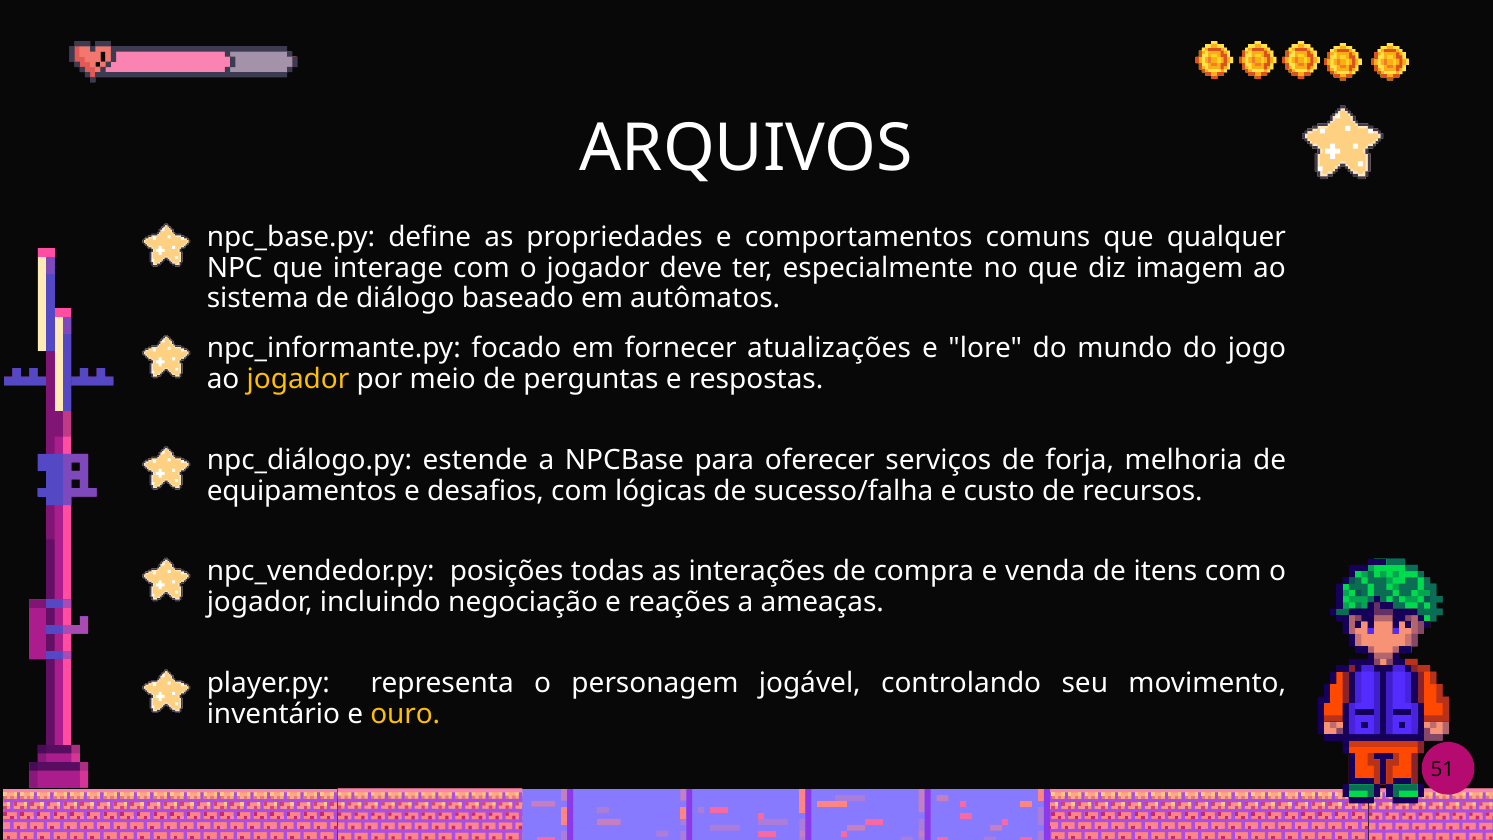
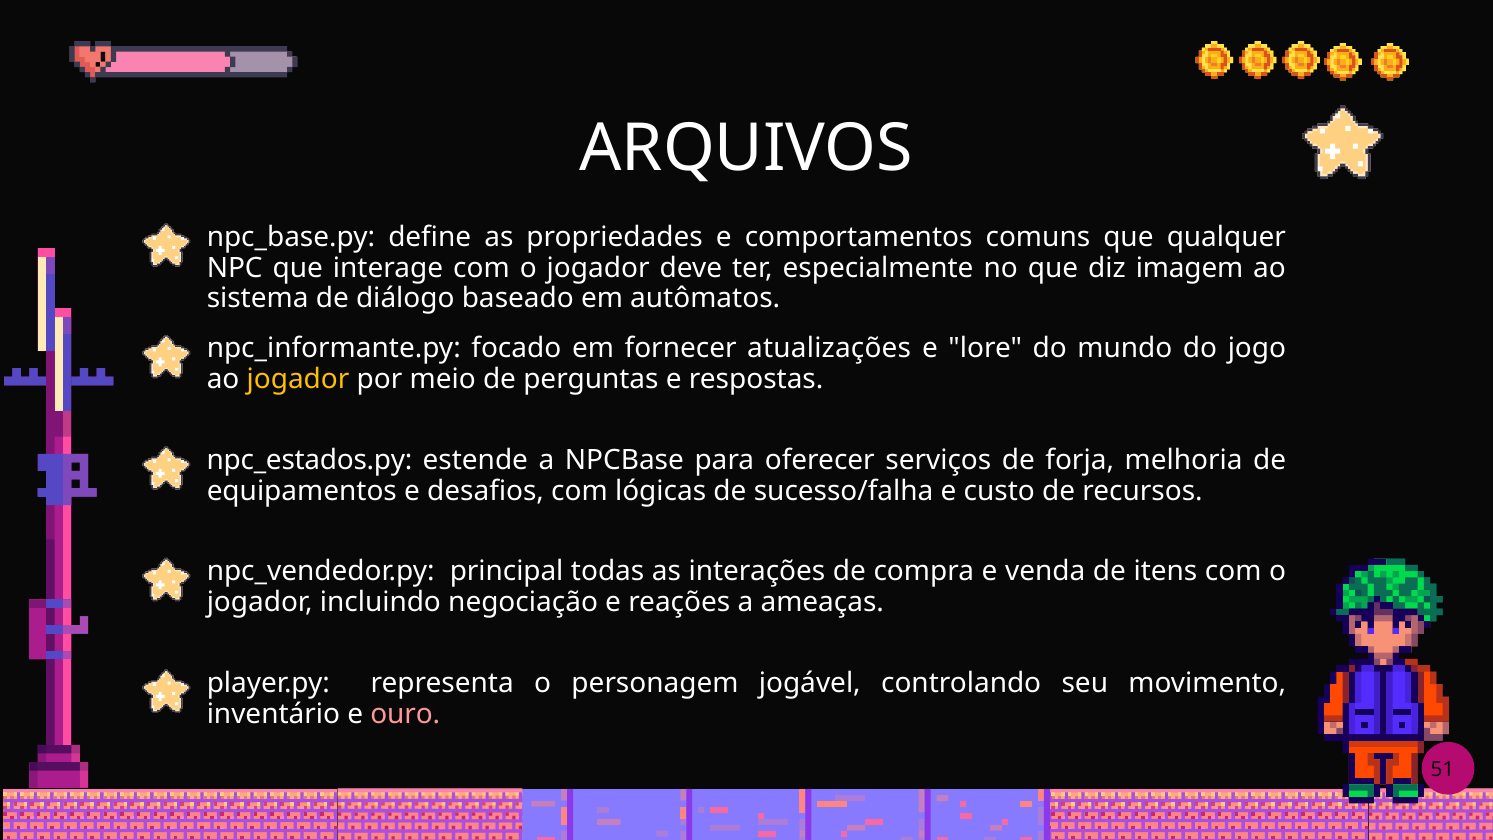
npc_diálogo.py: npc_diálogo.py -> npc_estados.py
posições: posições -> principal
ouro colour: yellow -> pink
